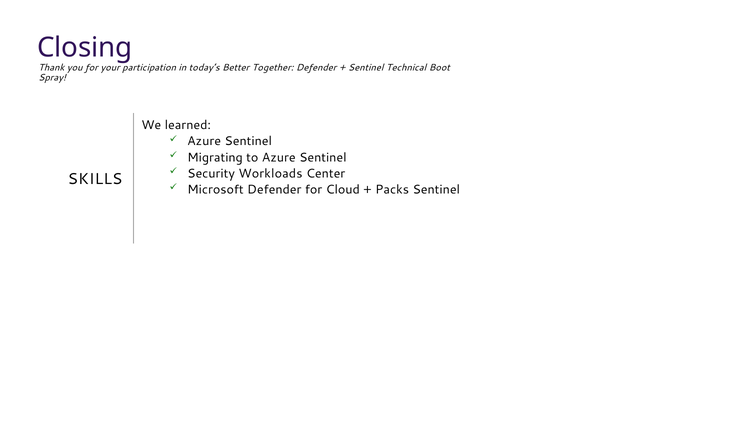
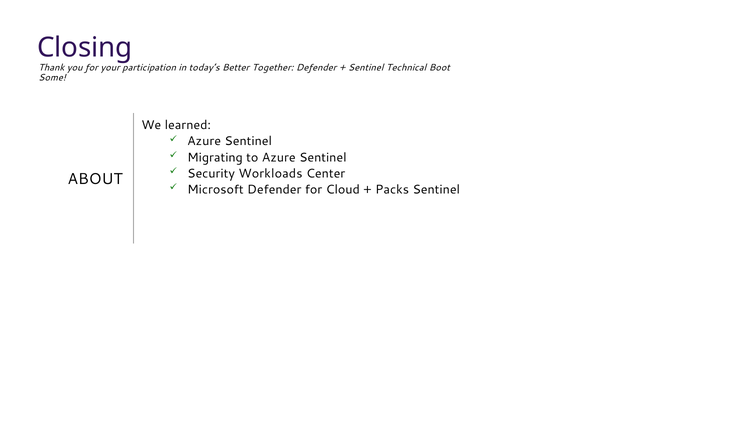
Spray: Spray -> Some
SKILLS: SKILLS -> ABOUT
